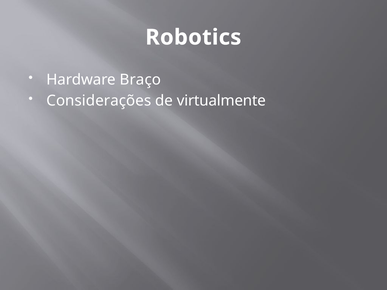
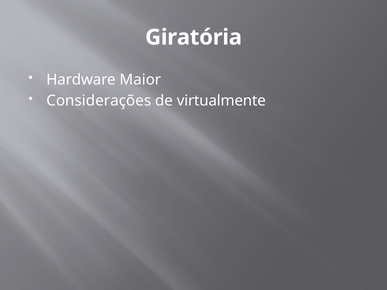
Robotics: Robotics -> Giratória
Braço: Braço -> Maior
